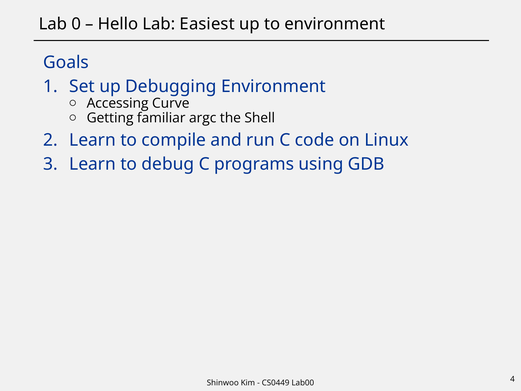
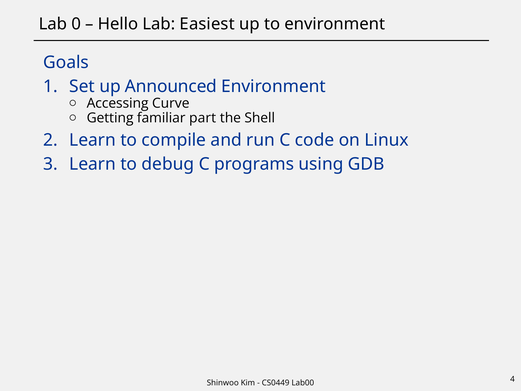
Debugging: Debugging -> Announced
argc: argc -> part
